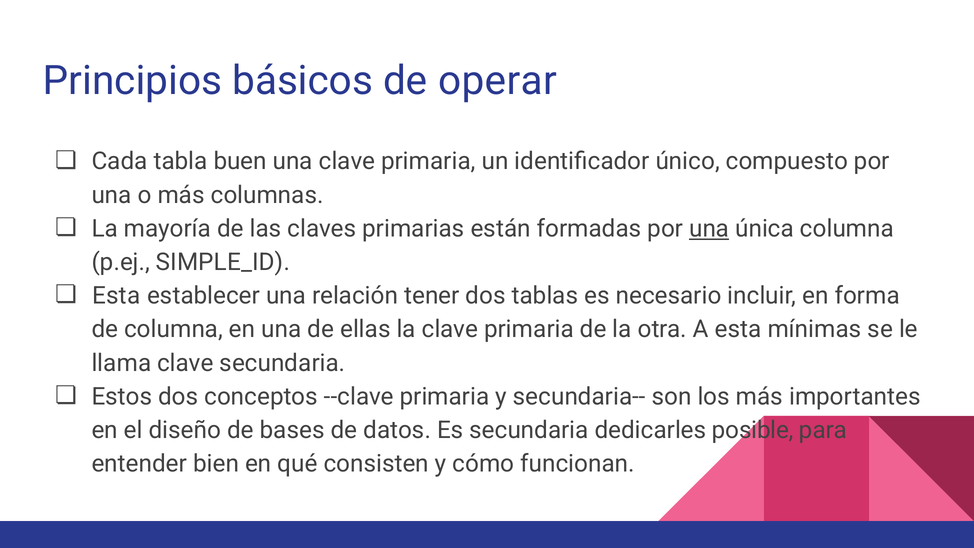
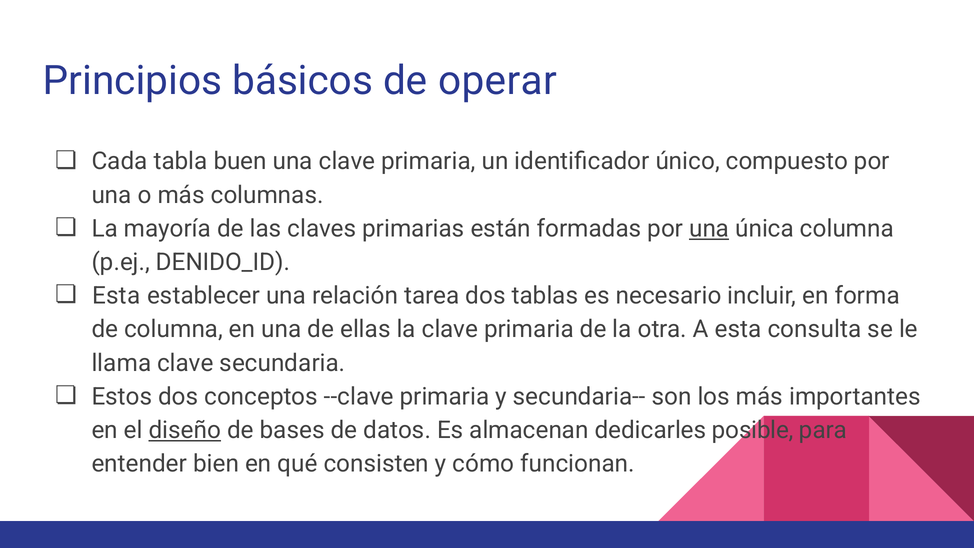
SIMPLE_ID: SIMPLE_ID -> DENIDO_ID
tener: tener -> tarea
mínimas: mínimas -> consulta
diseño underline: none -> present
Es secundaria: secundaria -> almacenan
